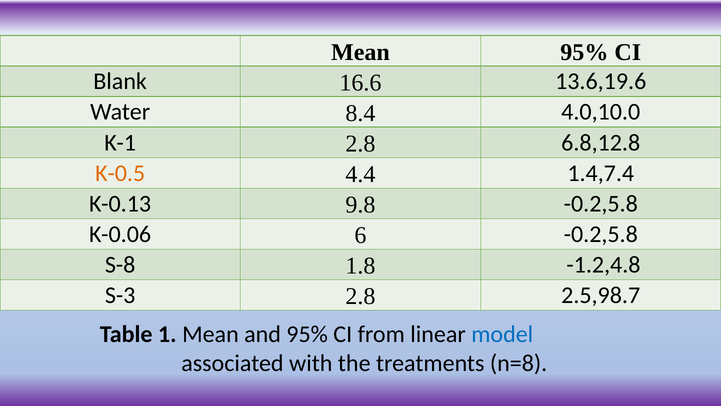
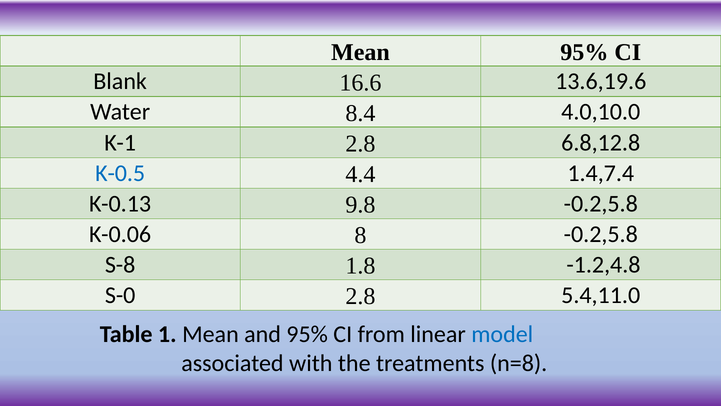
K-0.5 colour: orange -> blue
6: 6 -> 8
S-3: S-3 -> S-0
2.5,98.7: 2.5,98.7 -> 5.4,11.0
